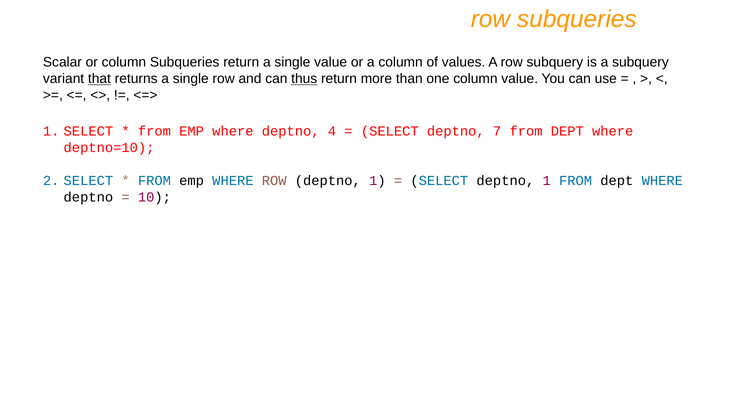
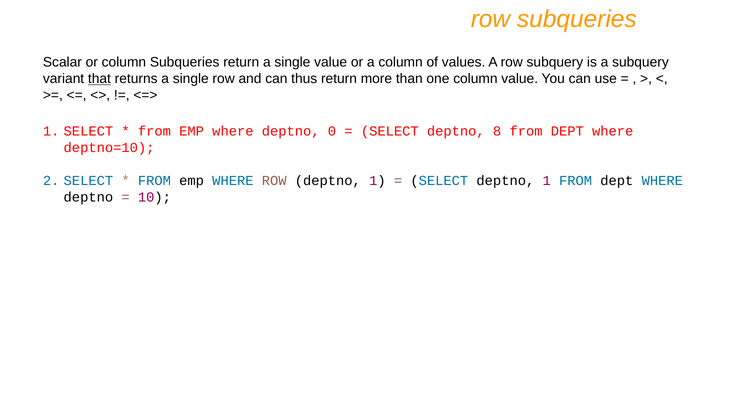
thus underline: present -> none
4: 4 -> 0
7: 7 -> 8
